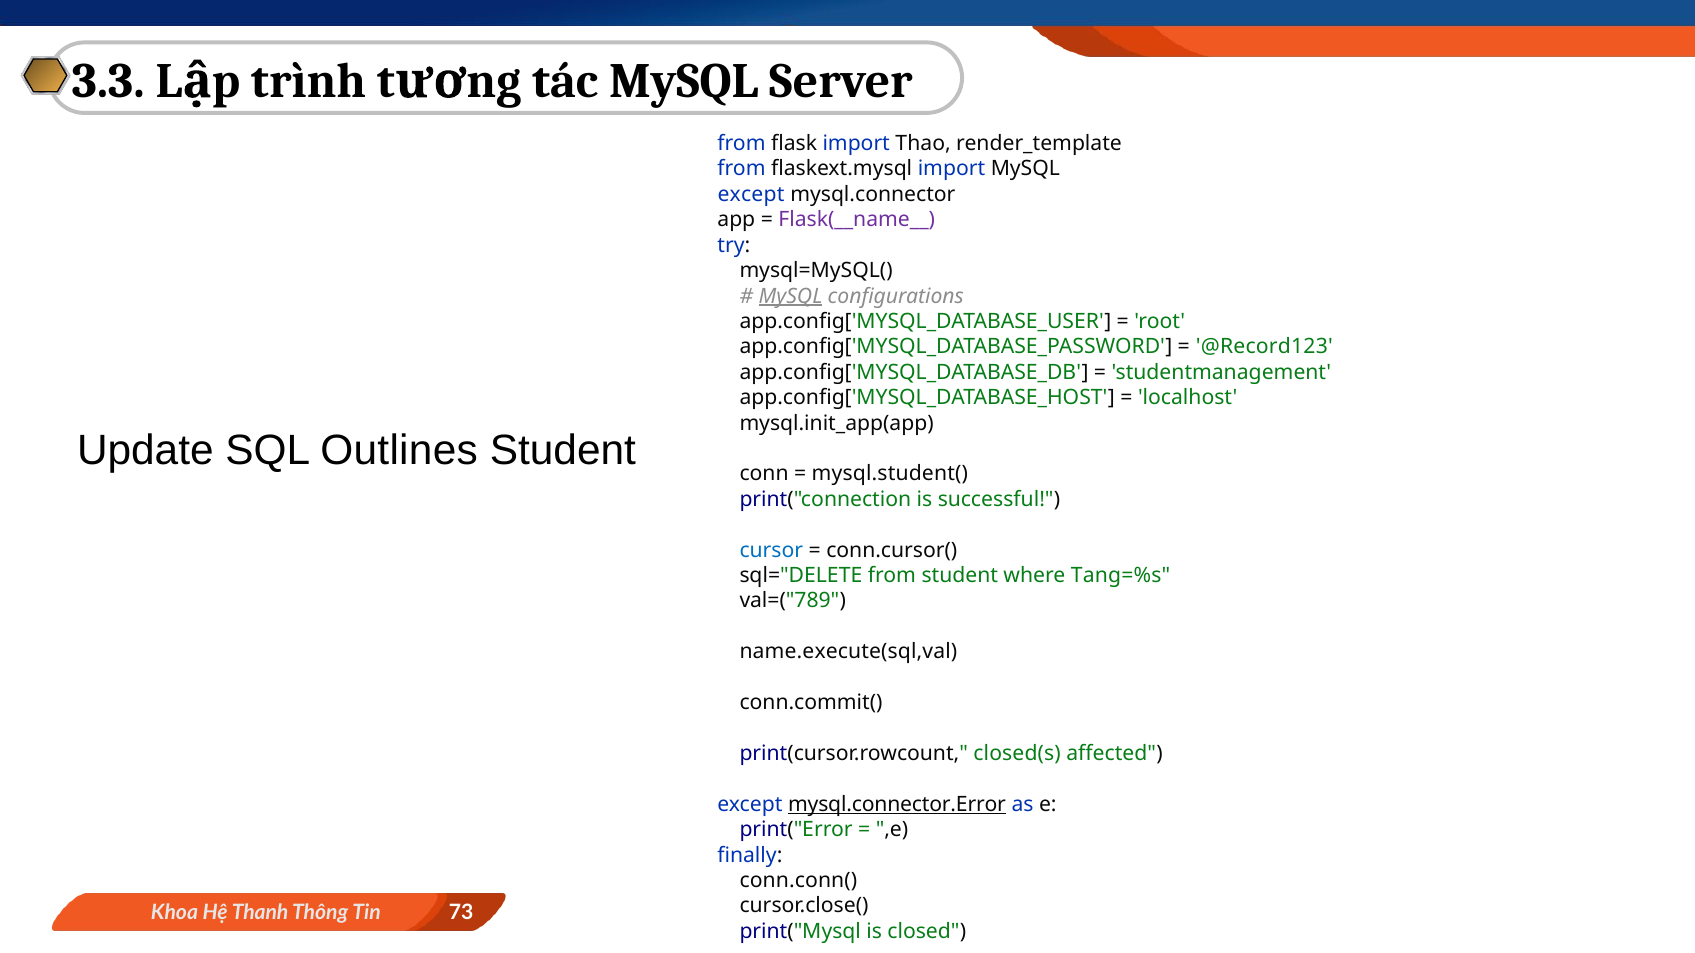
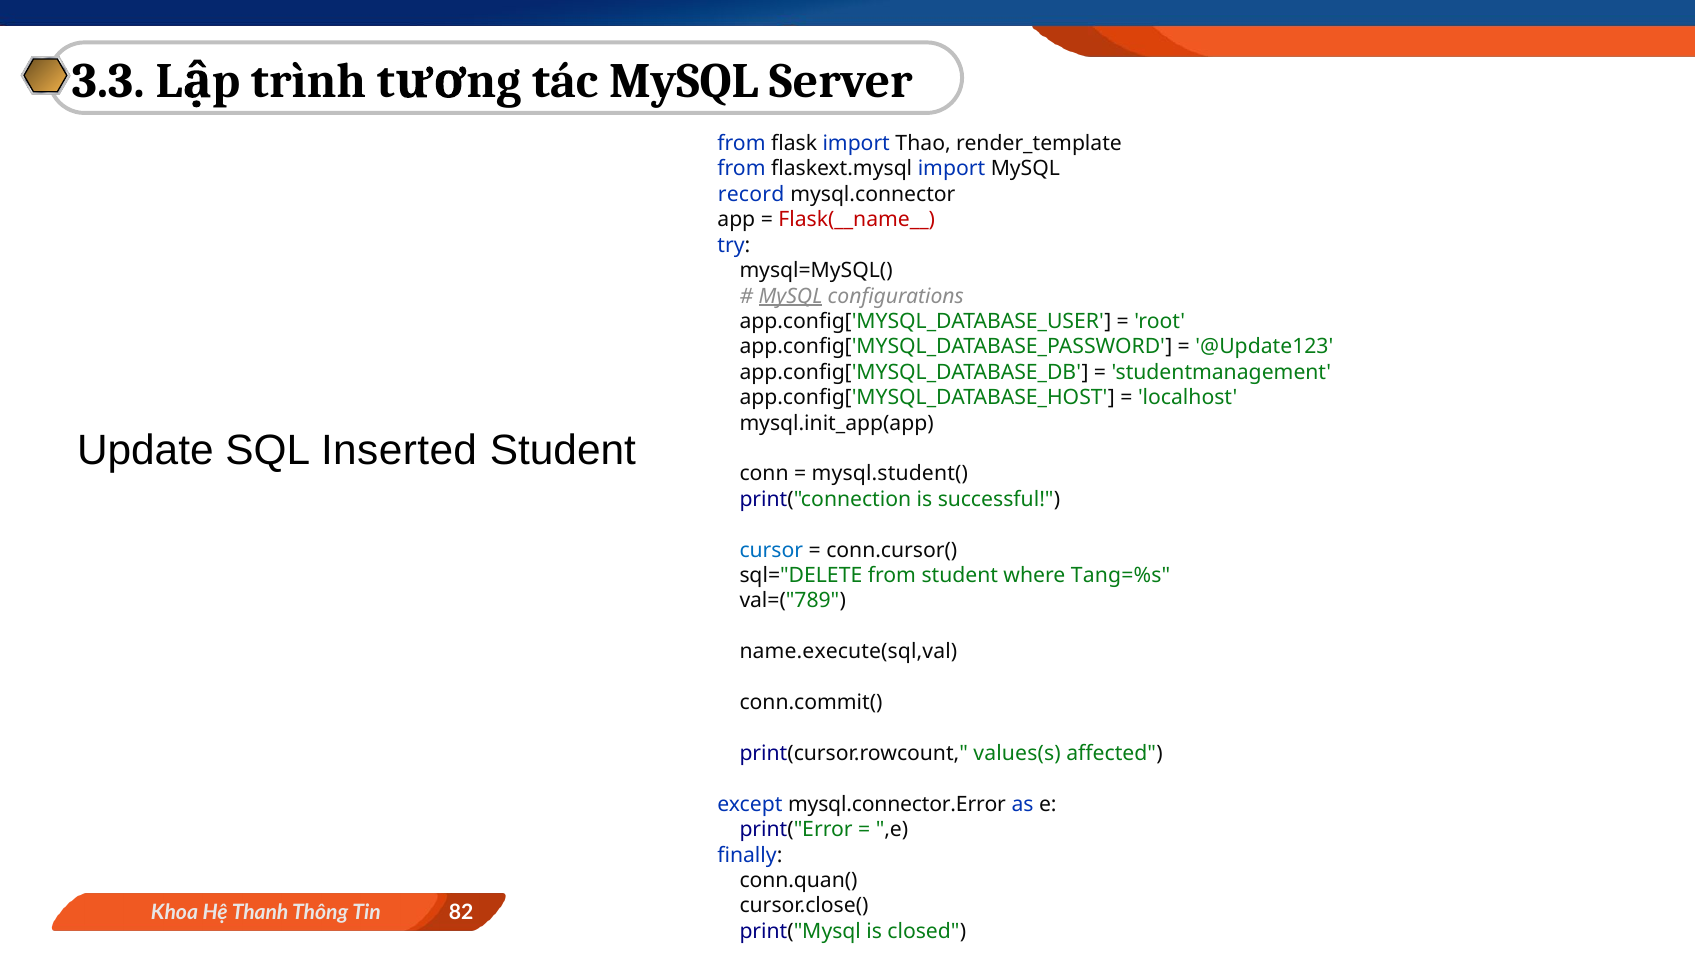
except at (751, 194): except -> record
Flask(__name__ colour: purple -> red
@Record123: @Record123 -> @Update123
Outlines: Outlines -> Inserted
closed(s: closed(s -> values(s
mysql.connector.Error underline: present -> none
conn.conn(: conn.conn( -> conn.quan(
73: 73 -> 82
